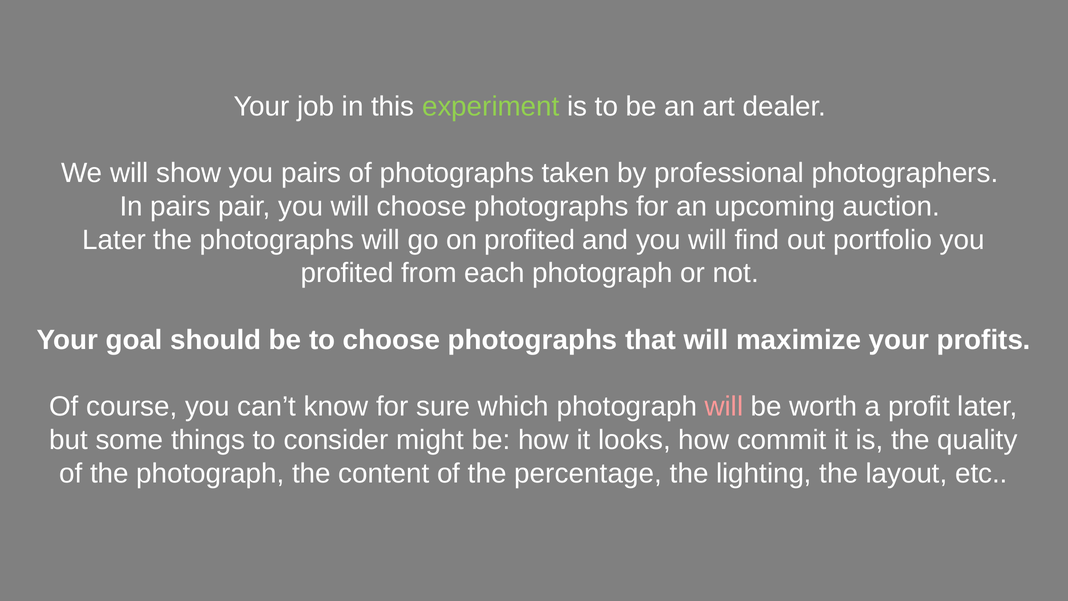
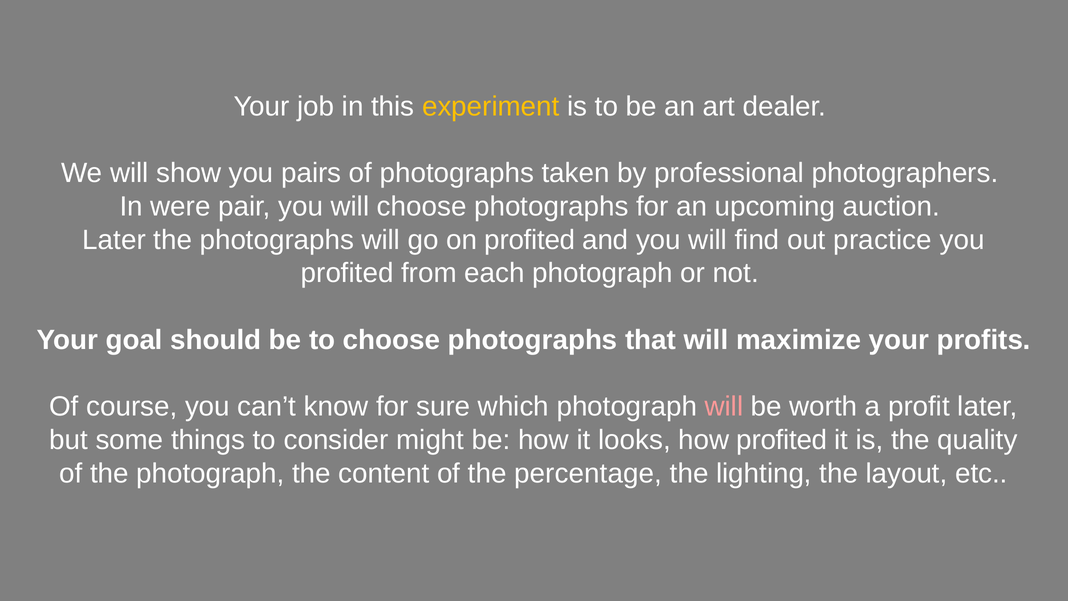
experiment colour: light green -> yellow
In pairs: pairs -> were
portfolio: portfolio -> practice
how commit: commit -> profited
